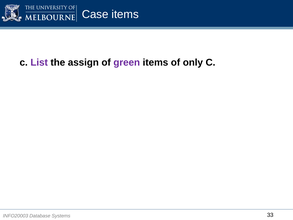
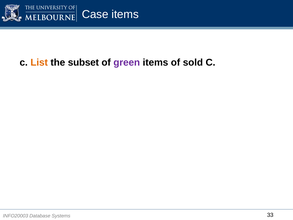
List colour: purple -> orange
assign: assign -> subset
only: only -> sold
